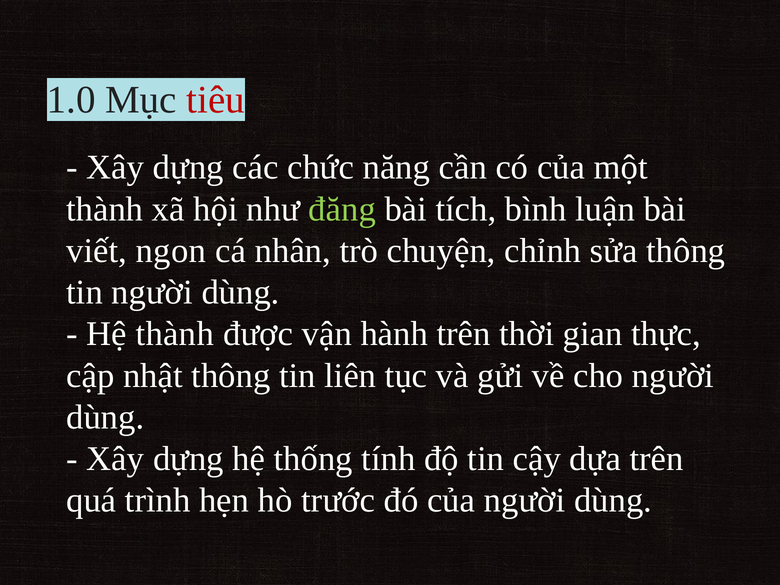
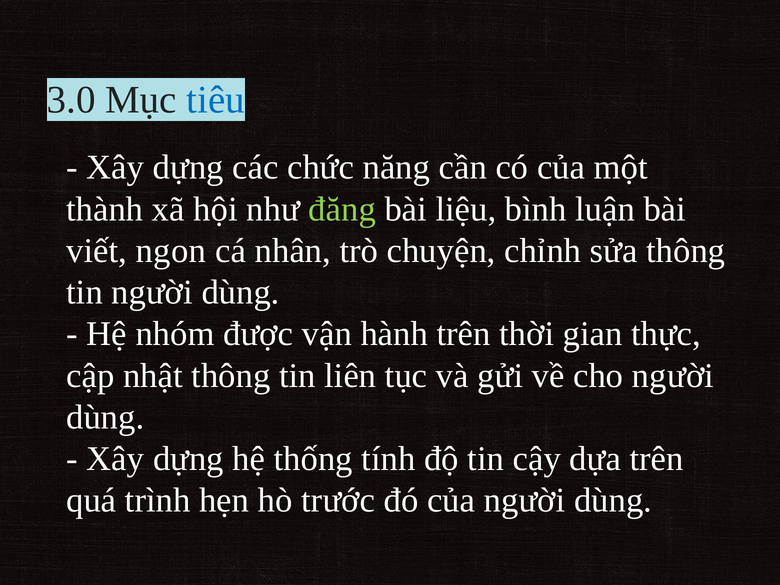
1.0: 1.0 -> 3.0
tiêu colour: red -> blue
tích: tích -> liệu
Hệ thành: thành -> nhóm
